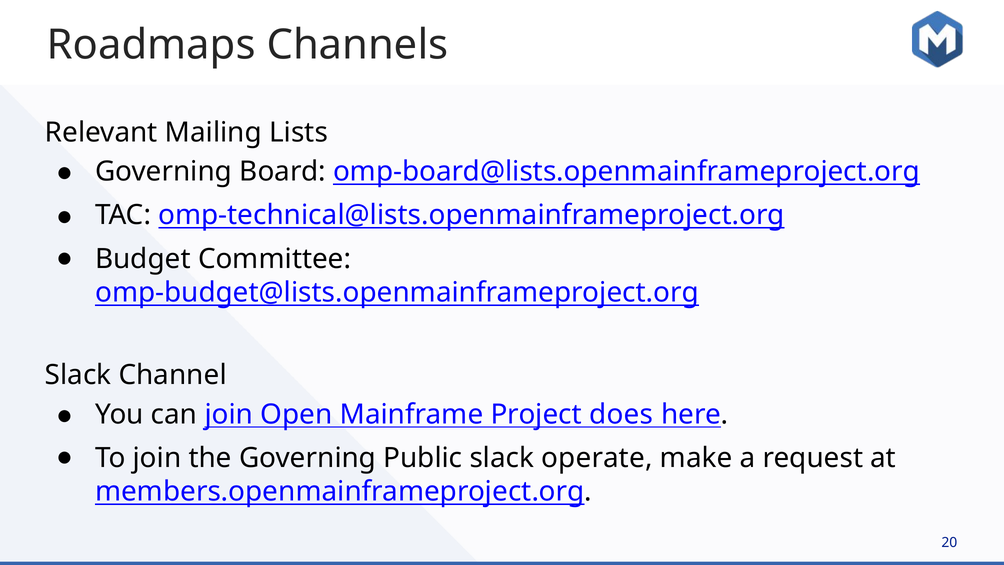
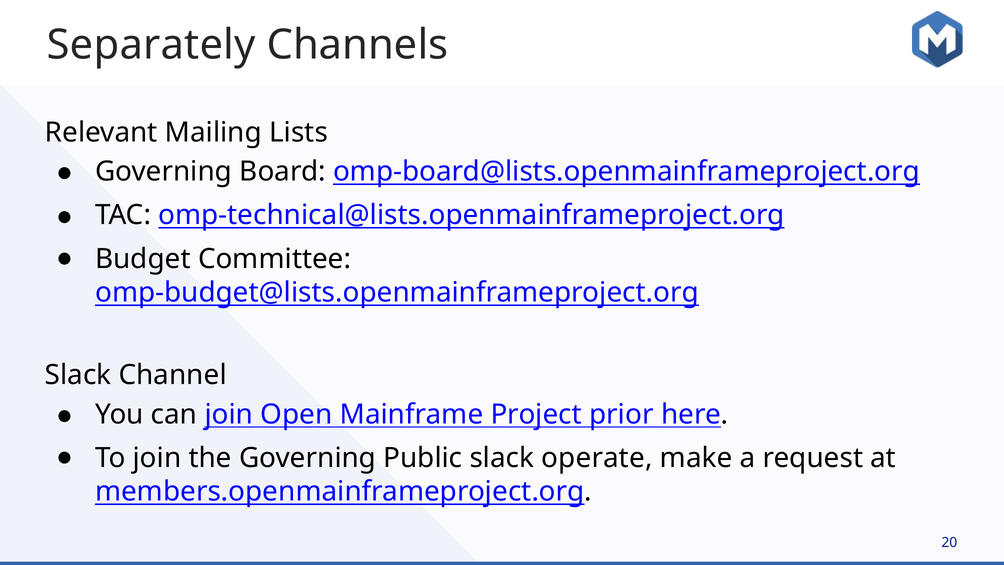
Roadmaps: Roadmaps -> Separately
does: does -> prior
